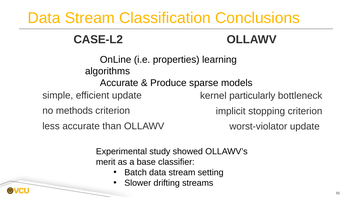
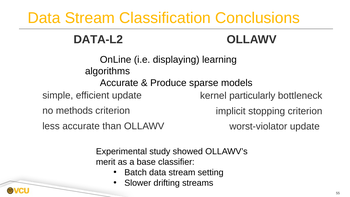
CASE-L2: CASE-L2 -> DATA-L2
properties: properties -> displaying
